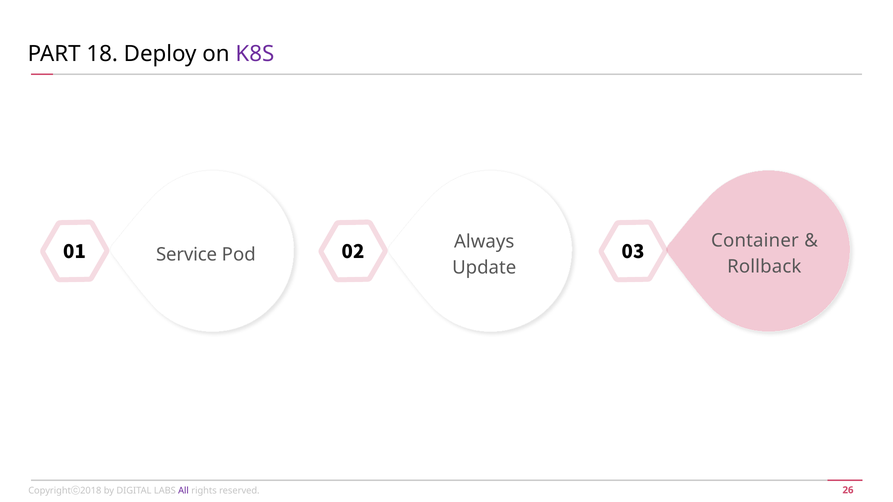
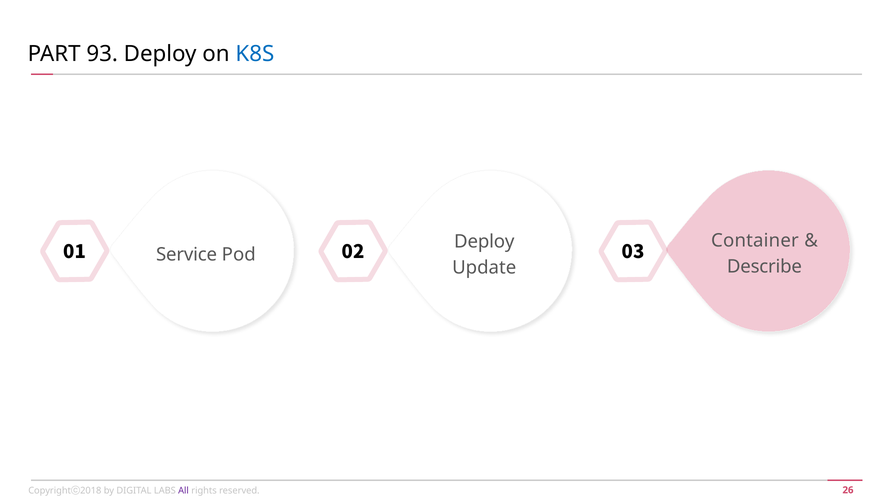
18: 18 -> 93
K8S colour: purple -> blue
02 Always: Always -> Deploy
Rollback: Rollback -> Describe
